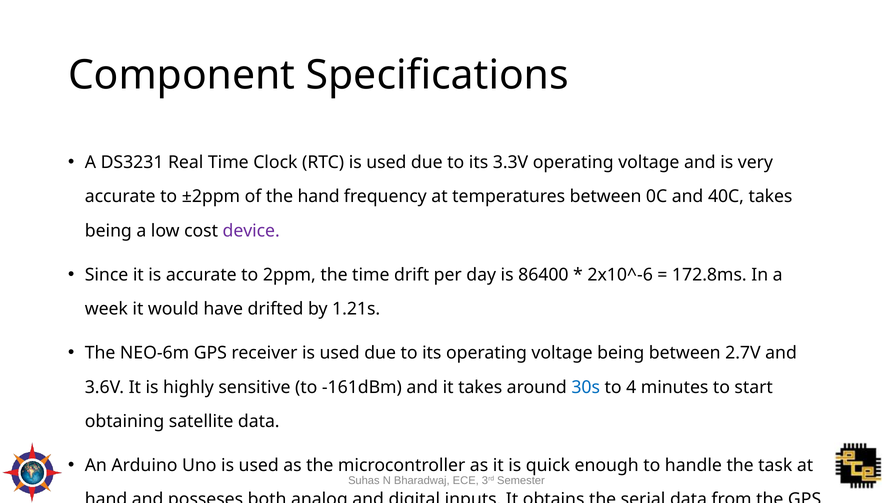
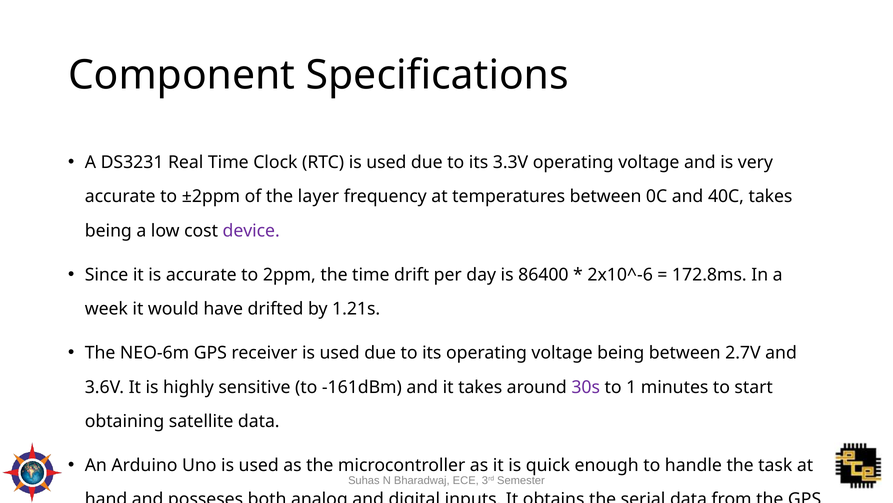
the hand: hand -> layer
30s colour: blue -> purple
4: 4 -> 1
